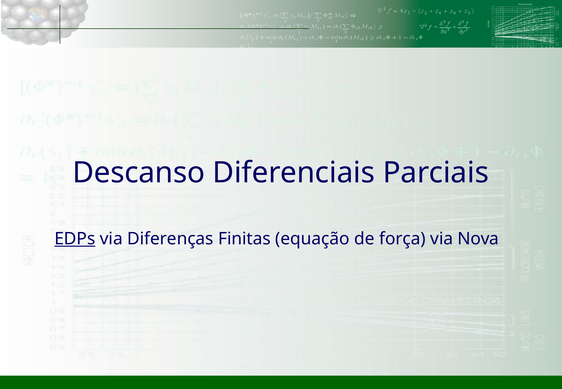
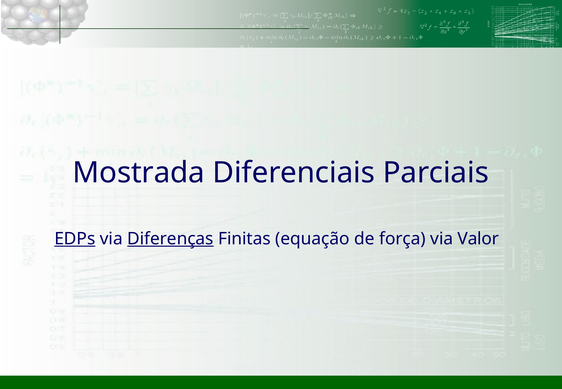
Descanso: Descanso -> Mostrada
Diferenças underline: none -> present
Nova: Nova -> Valor
